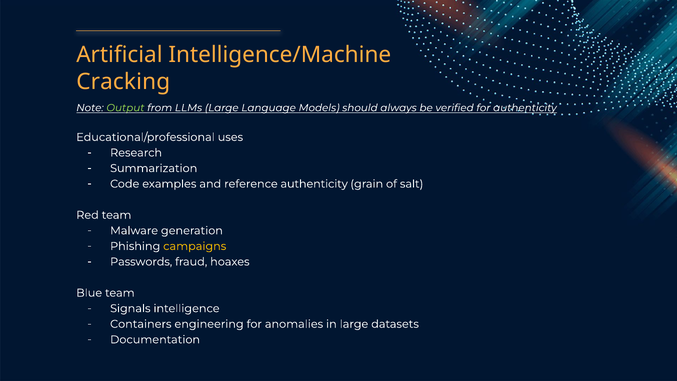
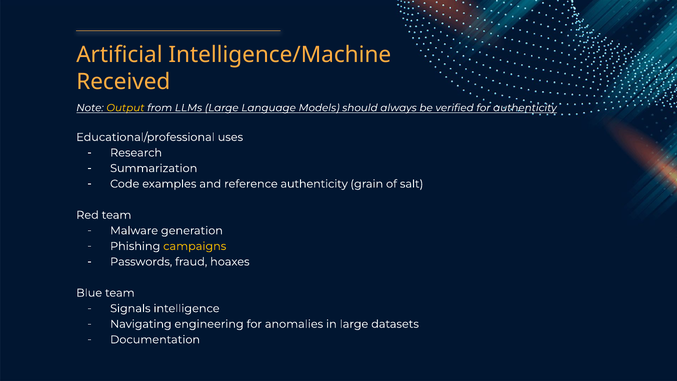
Cracking: Cracking -> Received
Output colour: light green -> yellow
Containers: Containers -> Navigating
